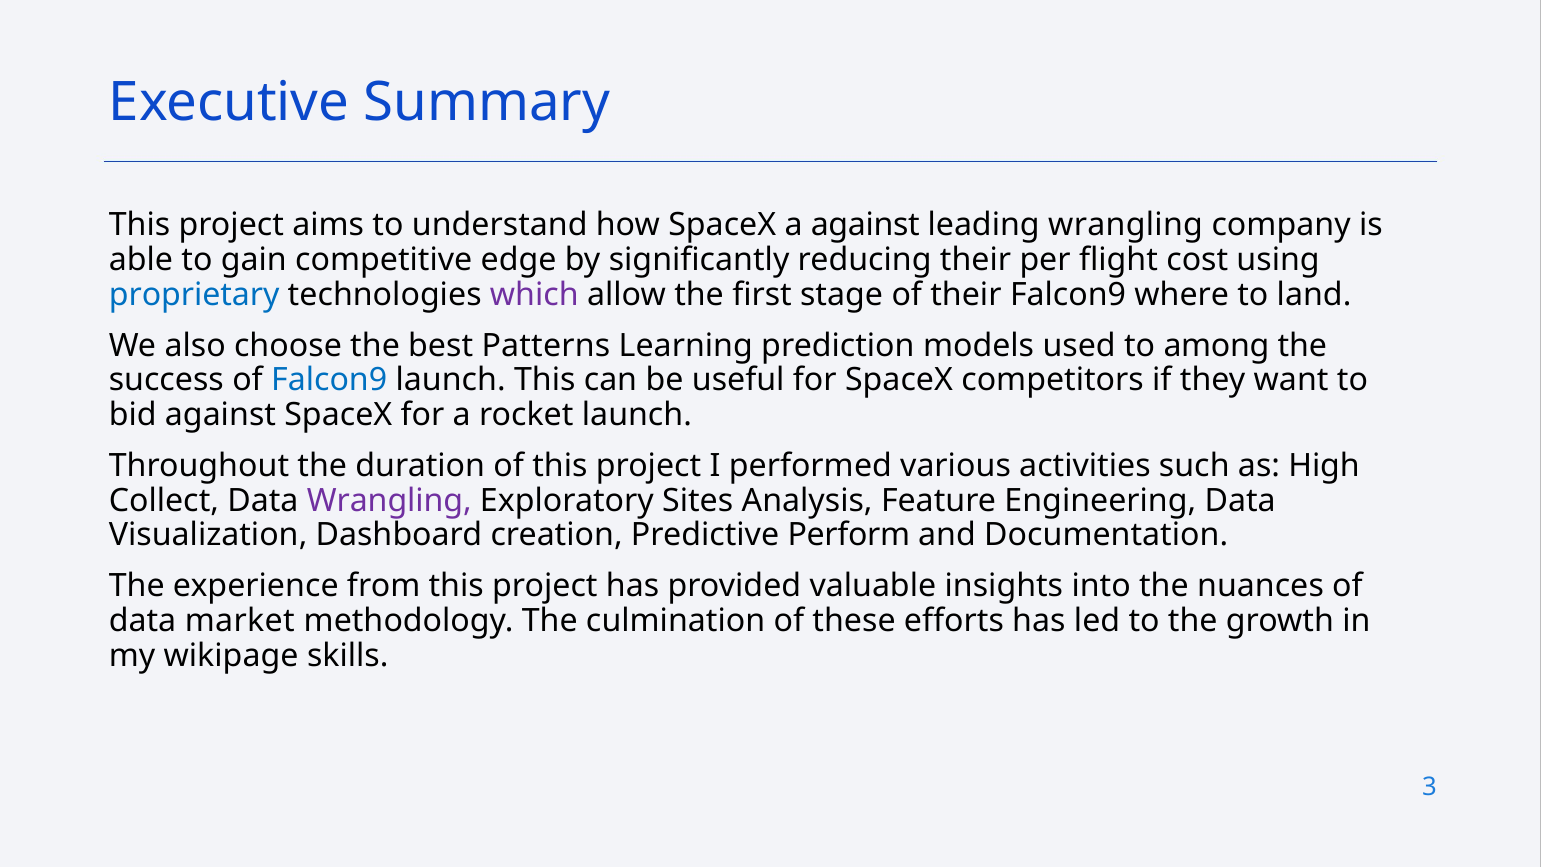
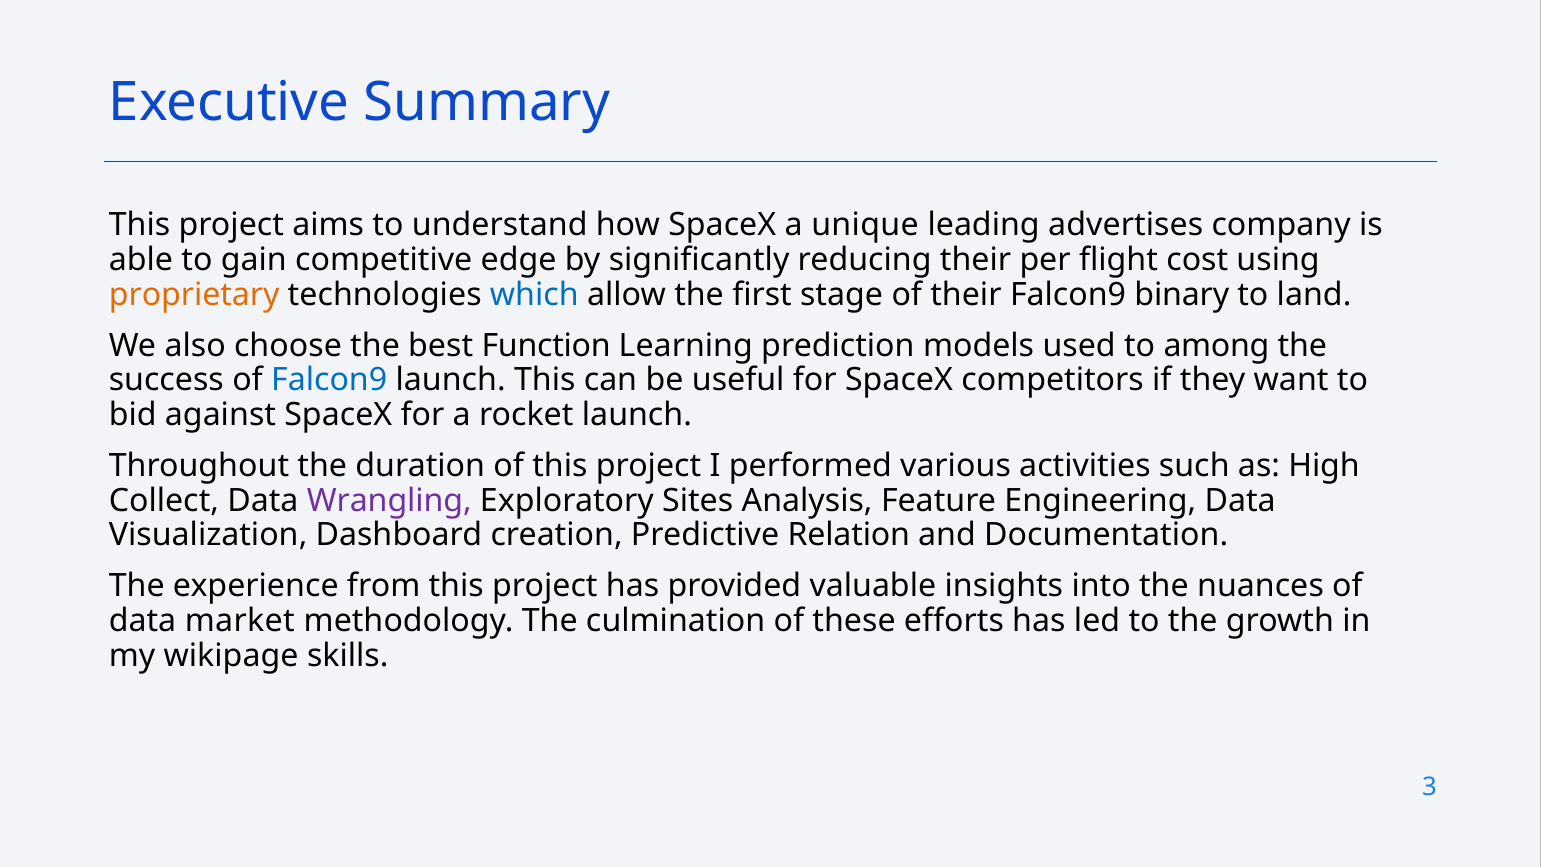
a against: against -> unique
leading wrangling: wrangling -> advertises
proprietary colour: blue -> orange
which colour: purple -> blue
where: where -> binary
Patterns: Patterns -> Function
Perform: Perform -> Relation
